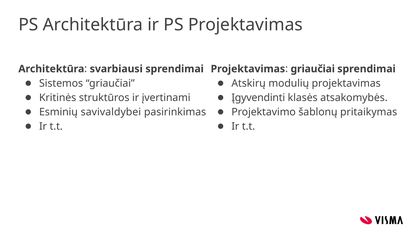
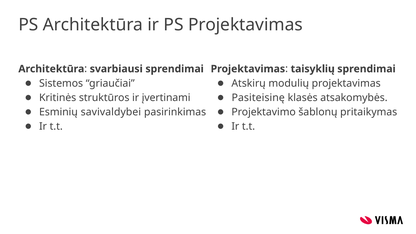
griaučiai at (313, 69): griaučiai -> taisyklių
Įgyvendinti: Įgyvendinti -> Pasiteisinę
